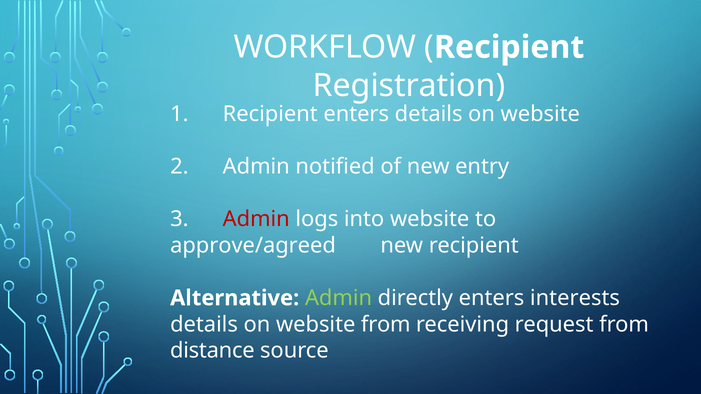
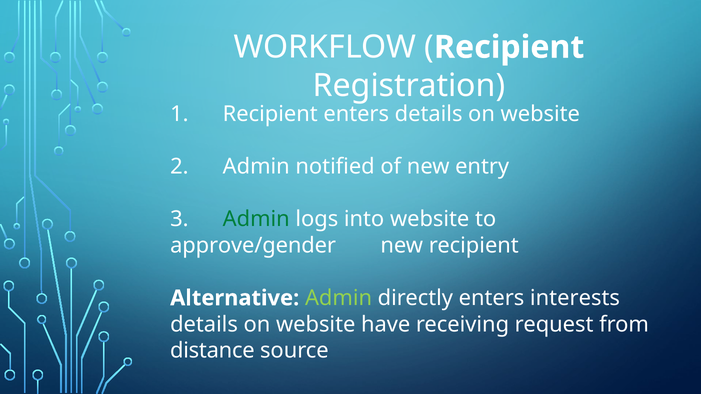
Admin at (256, 219) colour: red -> green
approve/agreed: approve/agreed -> approve/gender
website from: from -> have
